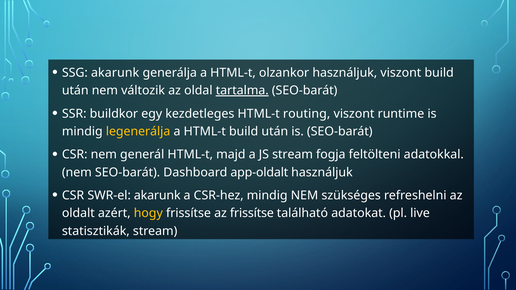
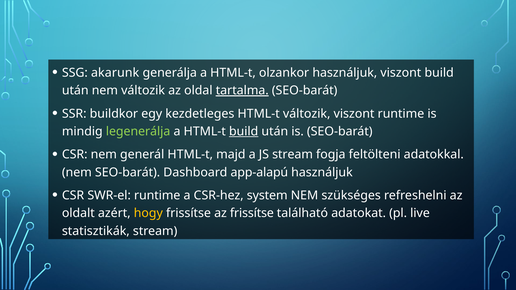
HTML-t routing: routing -> változik
legenerálja colour: yellow -> light green
build at (244, 132) underline: none -> present
app-oldalt: app-oldalt -> app-alapú
SWR-el akarunk: akarunk -> runtime
CSR-hez mindig: mindig -> system
